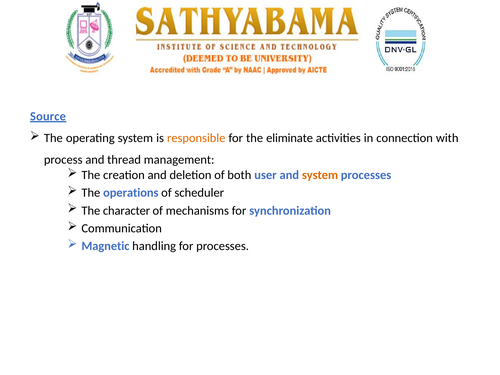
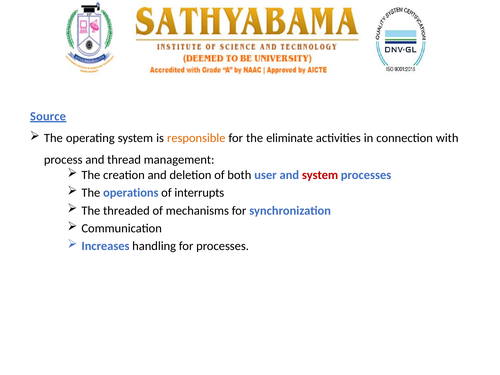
system at (320, 175) colour: orange -> red
scheduler: scheduler -> interrupts
character: character -> threaded
Magnetic: Magnetic -> Increases
